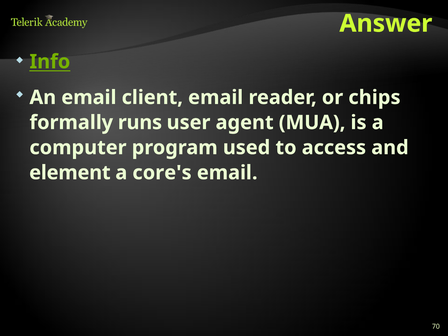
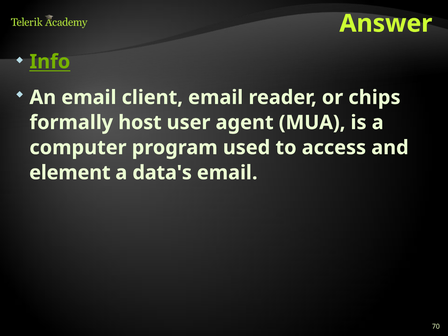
runs: runs -> host
core's: core's -> data's
